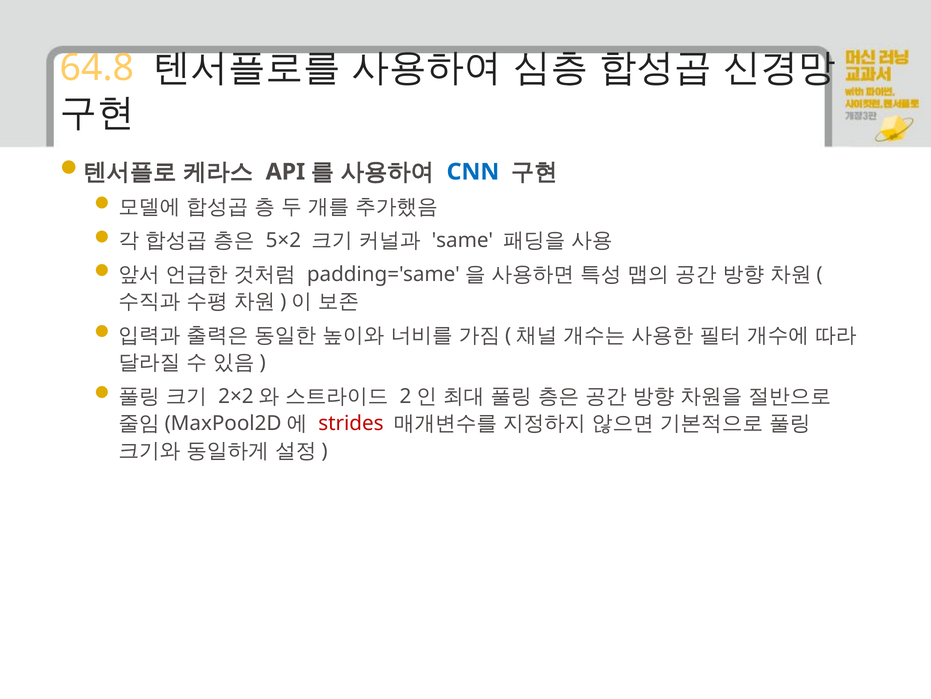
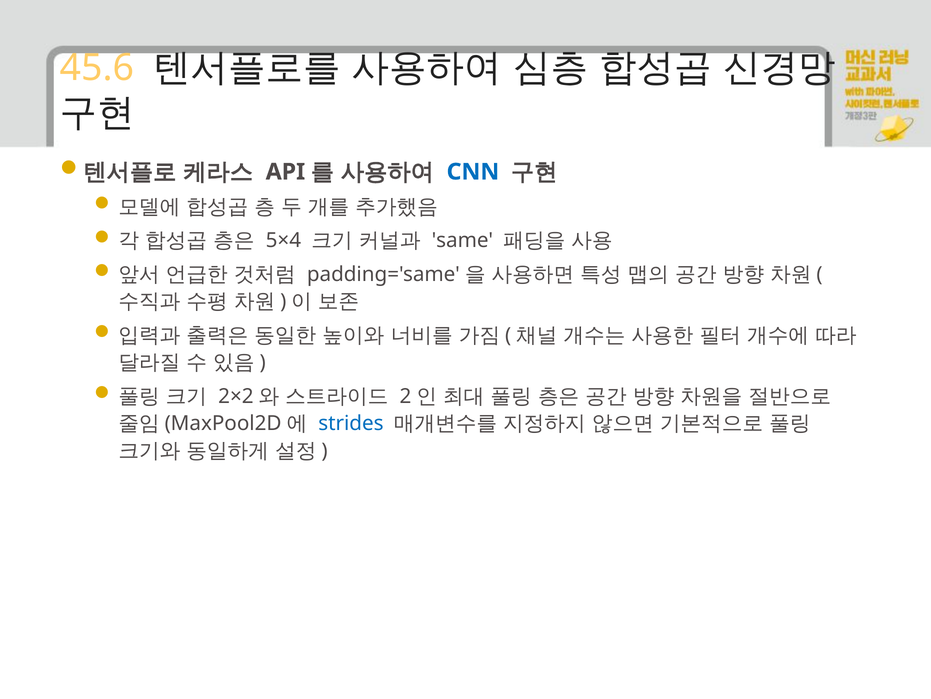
64.8: 64.8 -> 45.6
5×2: 5×2 -> 5×4
strides colour: red -> blue
